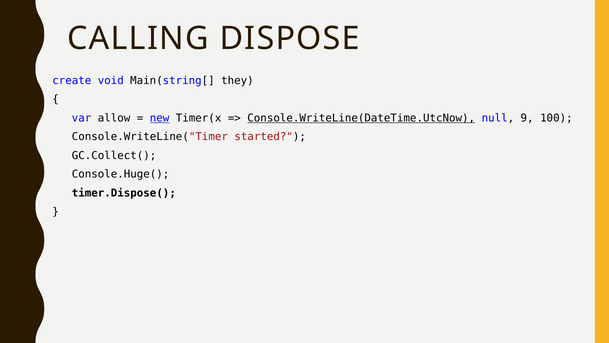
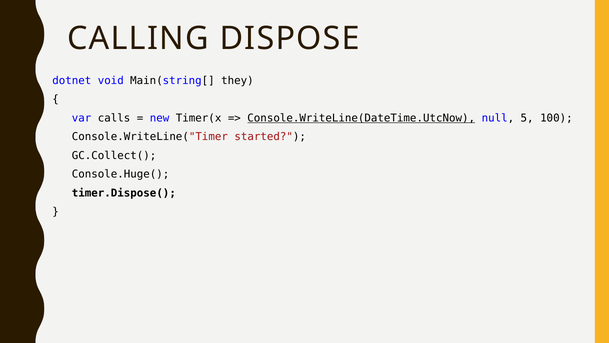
create: create -> dotnet
allow: allow -> calls
new underline: present -> none
9: 9 -> 5
